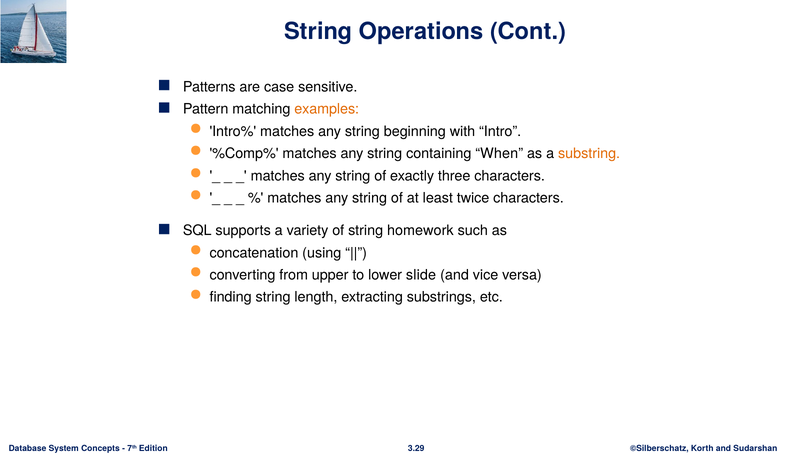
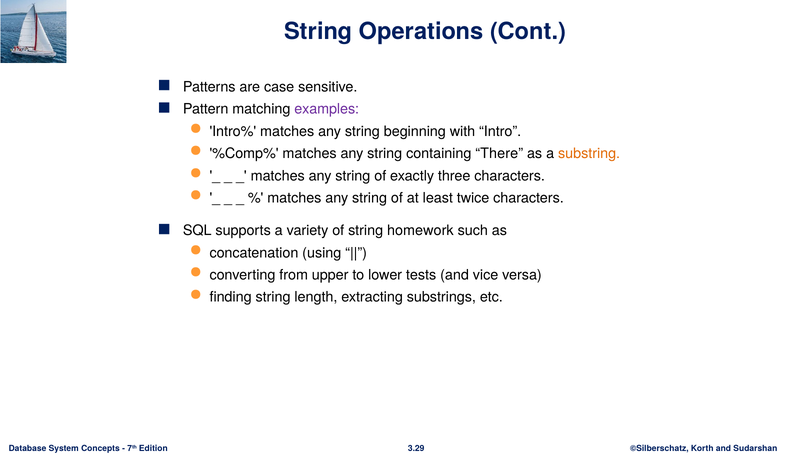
examples colour: orange -> purple
When: When -> There
slide: slide -> tests
